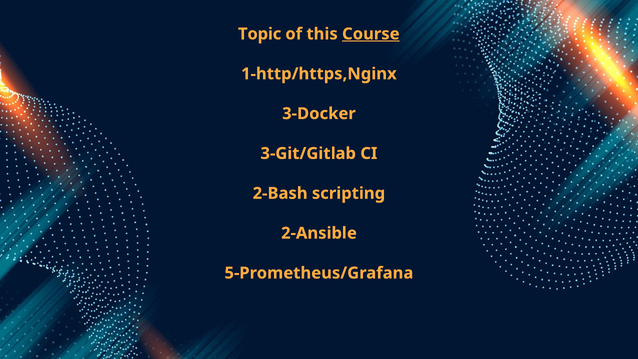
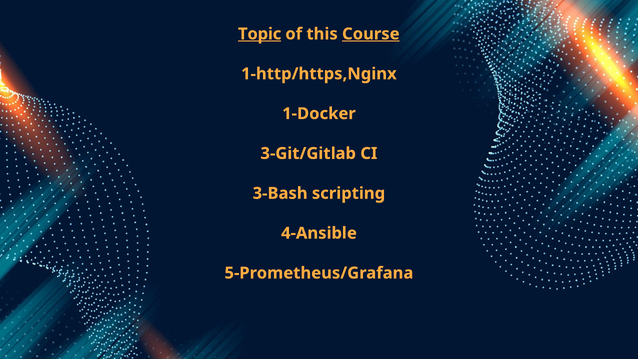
Topic underline: none -> present
3-Docker: 3-Docker -> 1-Docker
2-Bash: 2-Bash -> 3-Bash
2-Ansible: 2-Ansible -> 4-Ansible
